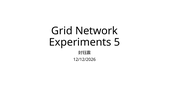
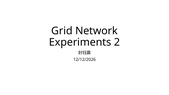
5: 5 -> 2
